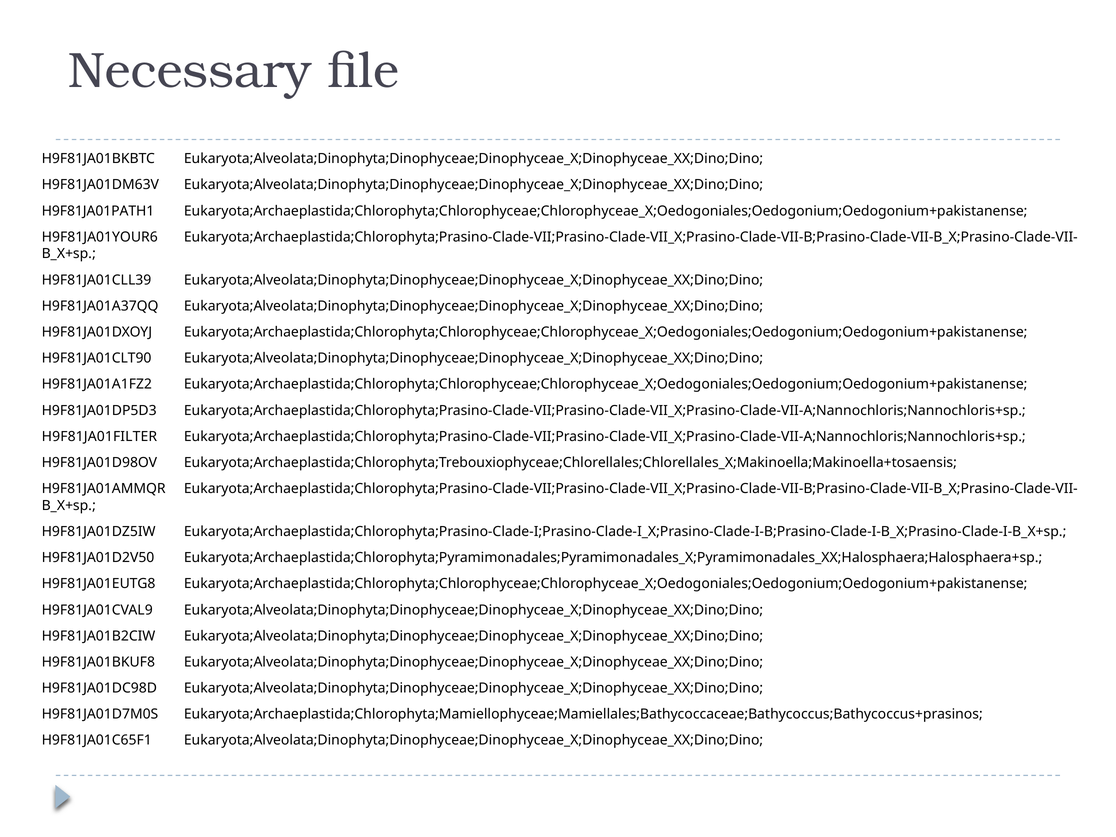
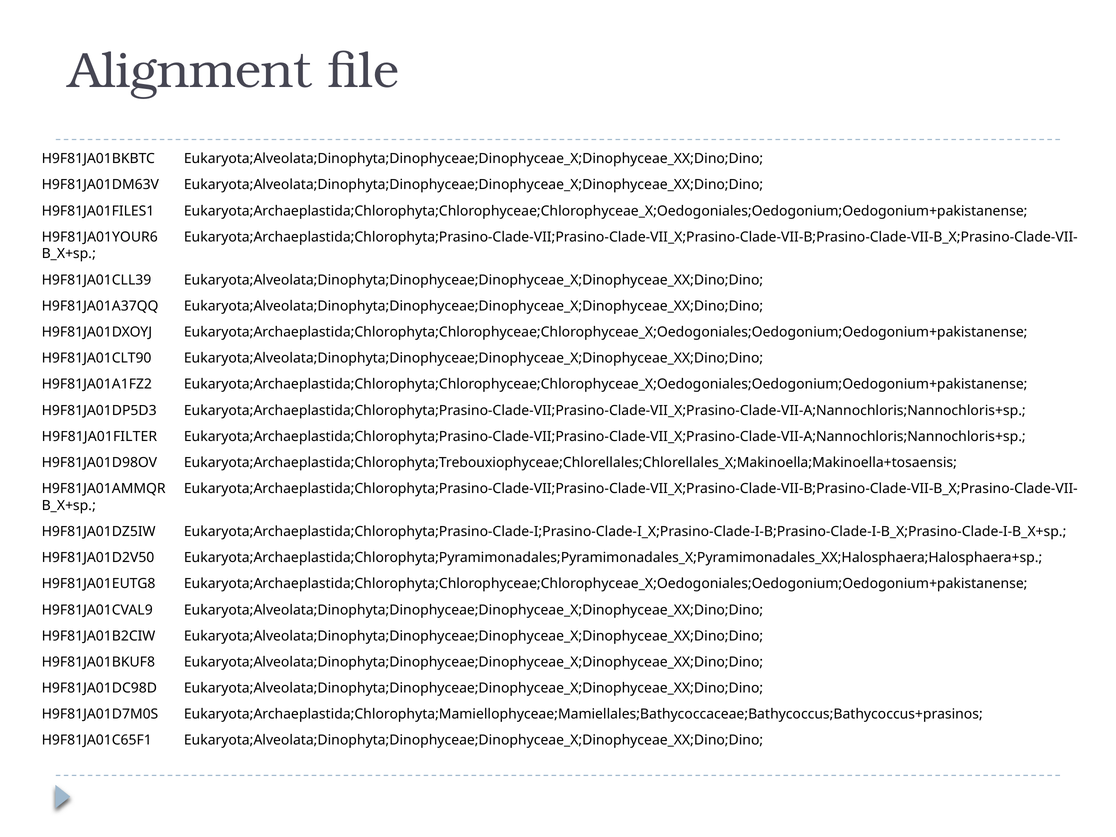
Necessary: Necessary -> Alignment
H9F81JA01PATH1: H9F81JA01PATH1 -> H9F81JA01FILES1
